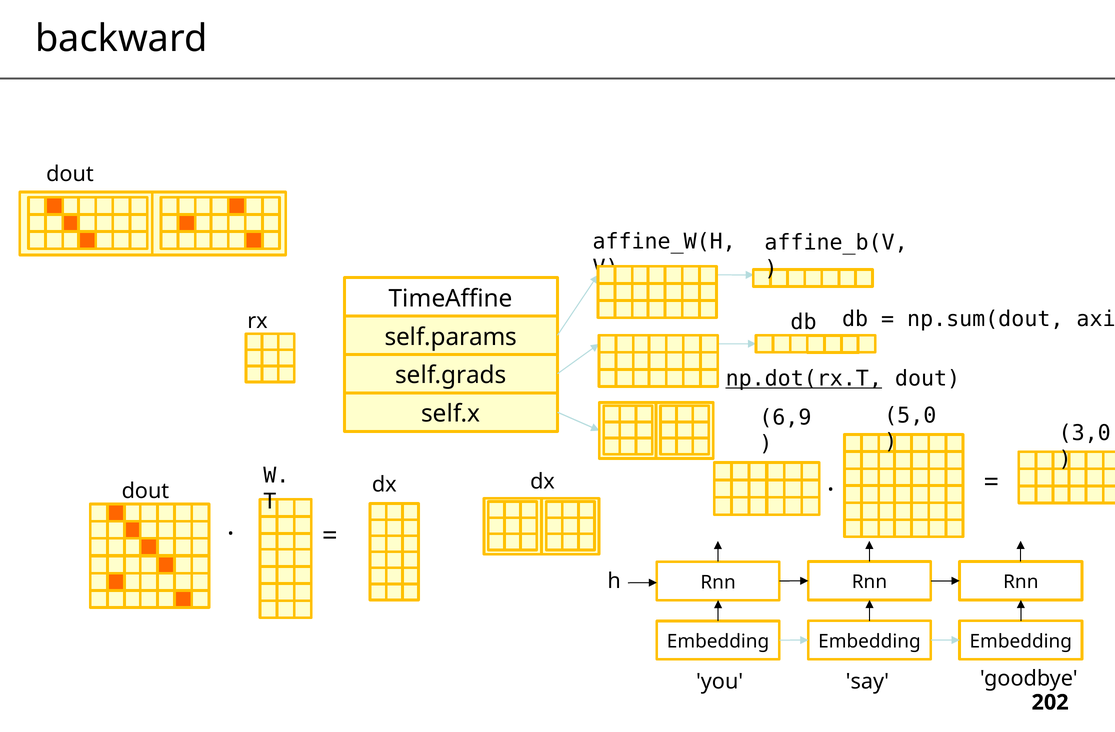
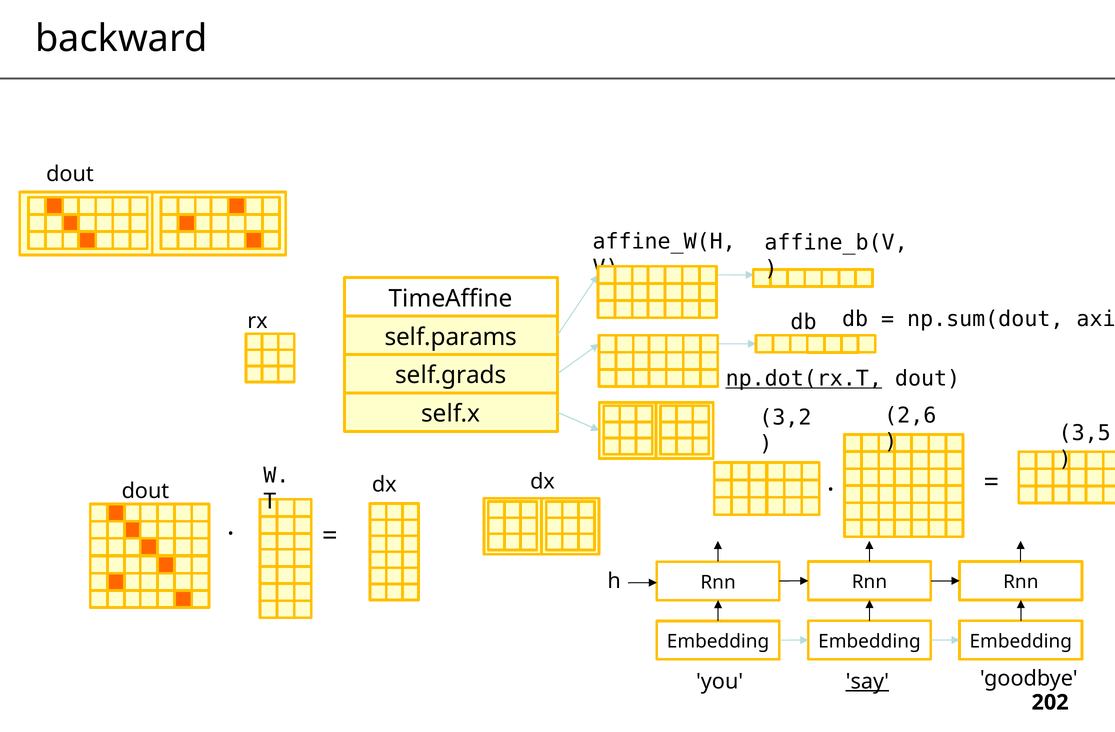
5,0: 5,0 -> 2,6
6,9: 6,9 -> 3,2
3,0: 3,0 -> 3,5
say underline: none -> present
